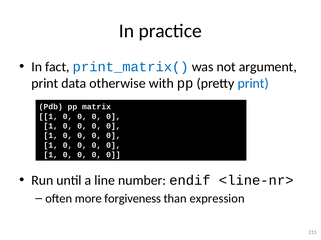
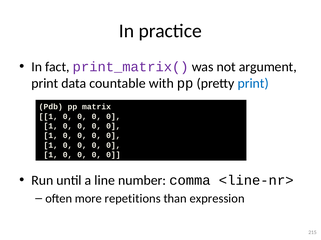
print_matrix( colour: blue -> purple
otherwise: otherwise -> countable
endif: endif -> comma
forgiveness: forgiveness -> repetitions
